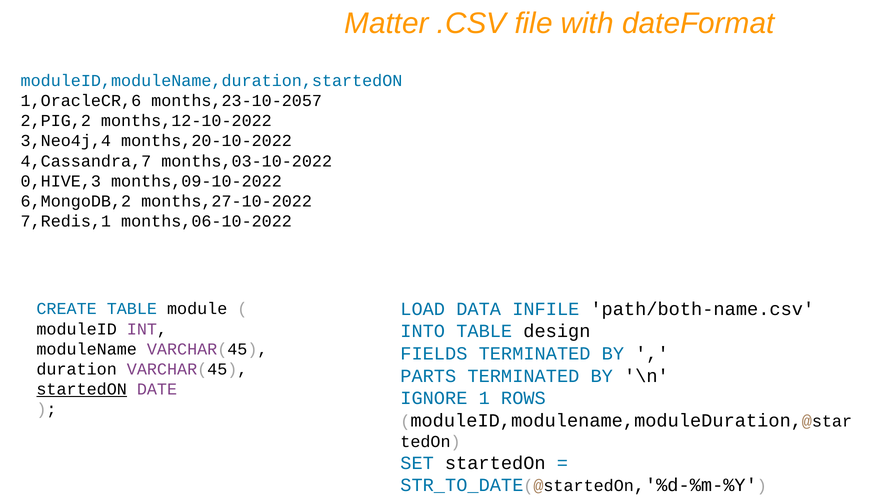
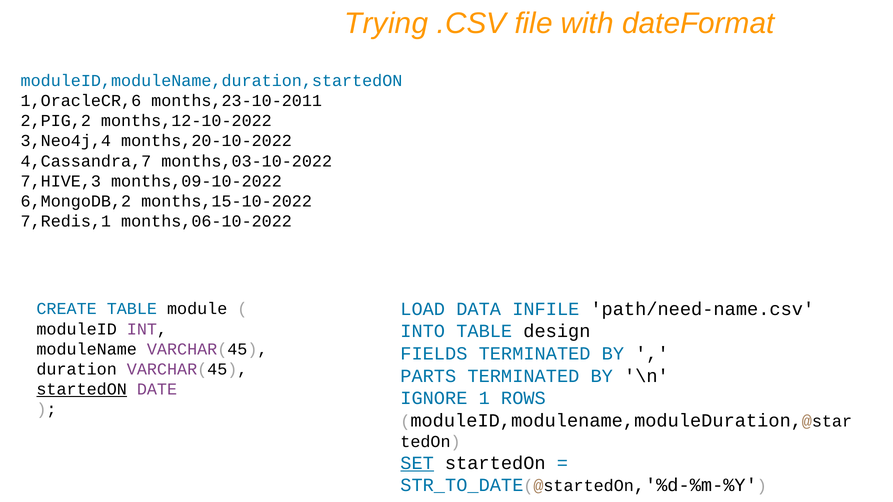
Matter: Matter -> Trying
months,23-10-2057: months,23-10-2057 -> months,23-10-2011
0,HIVE,3: 0,HIVE,3 -> 7,HIVE,3
months,27-10-2022: months,27-10-2022 -> months,15-10-2022
path/both-name.csv: path/both-name.csv -> path/need-name.csv
SET underline: none -> present
